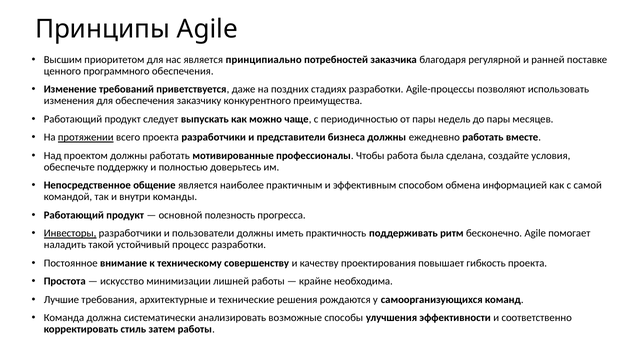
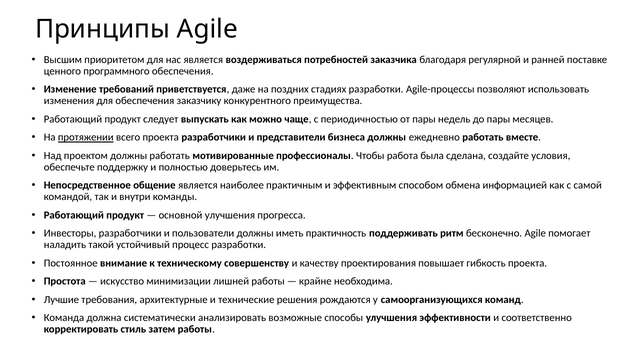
принципиально: принципиально -> воздерживаться
основной полезность: полезность -> улучшения
Инвесторы underline: present -> none
